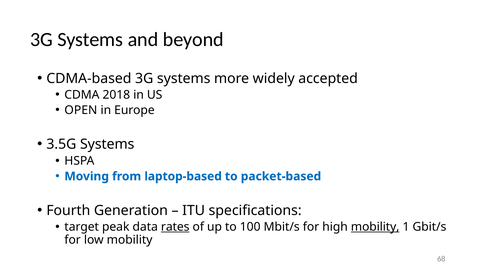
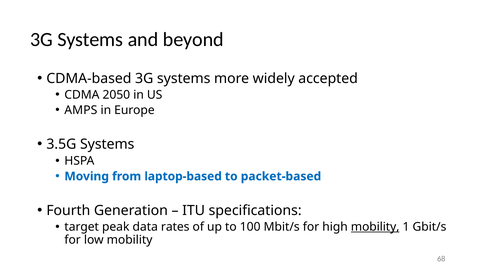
2018: 2018 -> 2050
OPEN: OPEN -> AMPS
rates underline: present -> none
